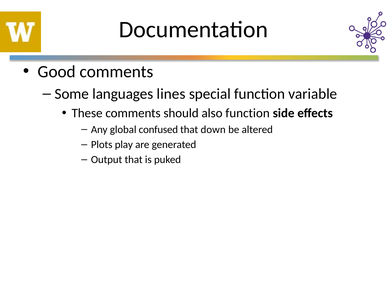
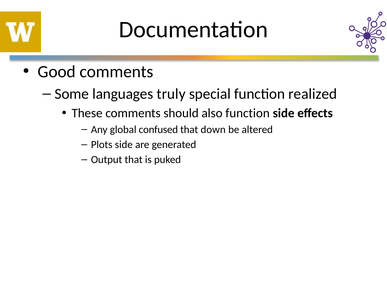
lines: lines -> truly
variable: variable -> realized
Plots play: play -> side
